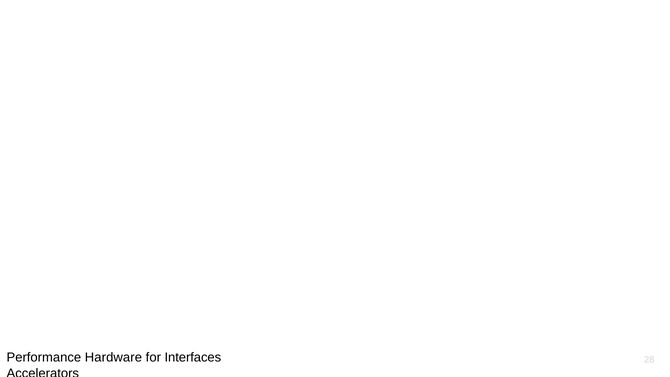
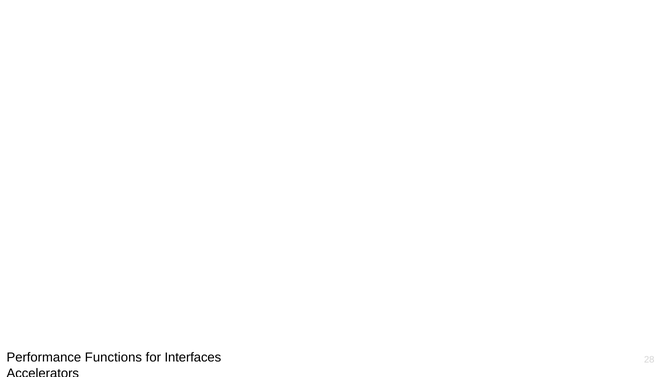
Hardware: Hardware -> Functions
